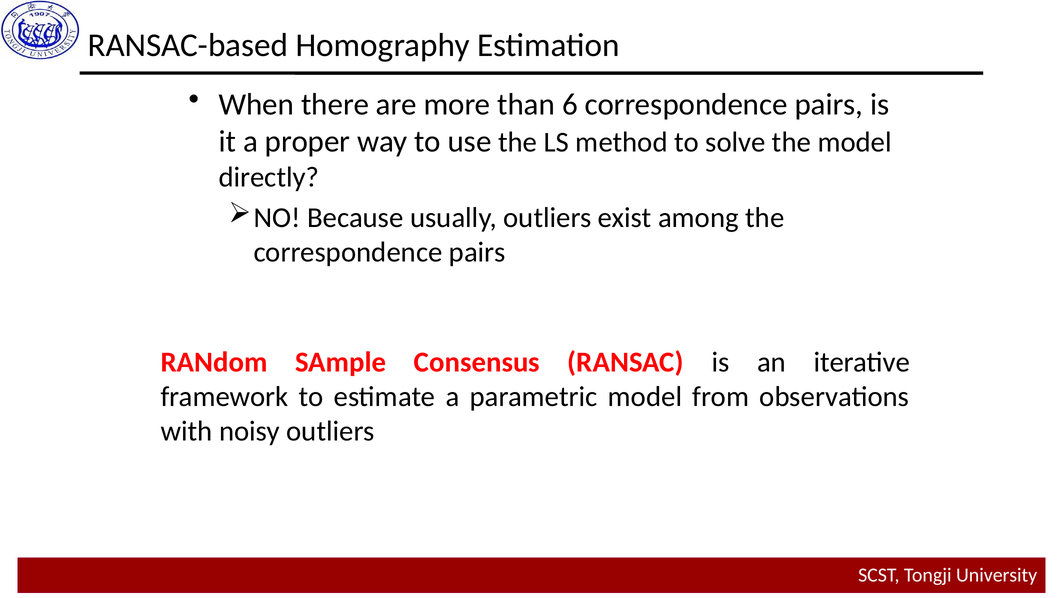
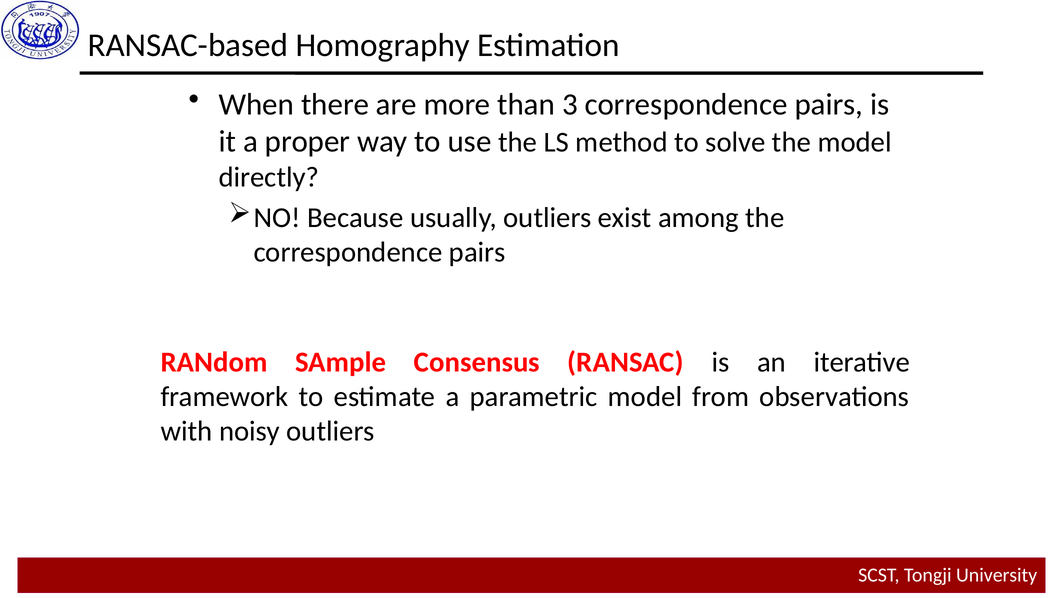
6: 6 -> 3
